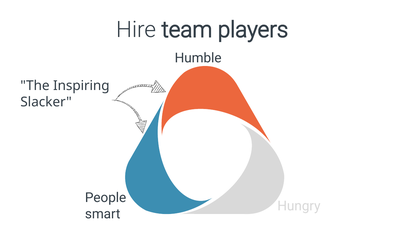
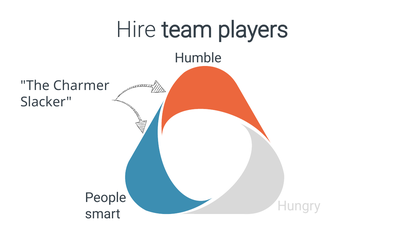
Inspiring: Inspiring -> Charmer
